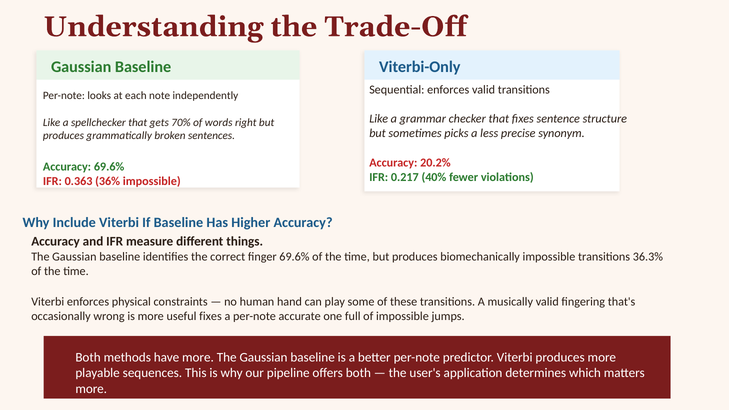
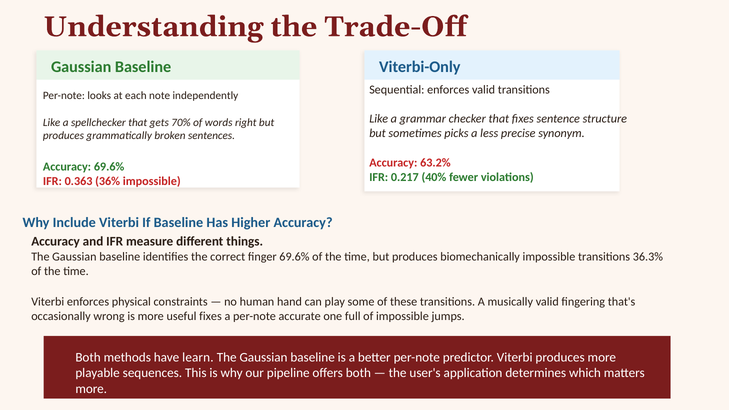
20.2%: 20.2% -> 63.2%
have more: more -> learn
